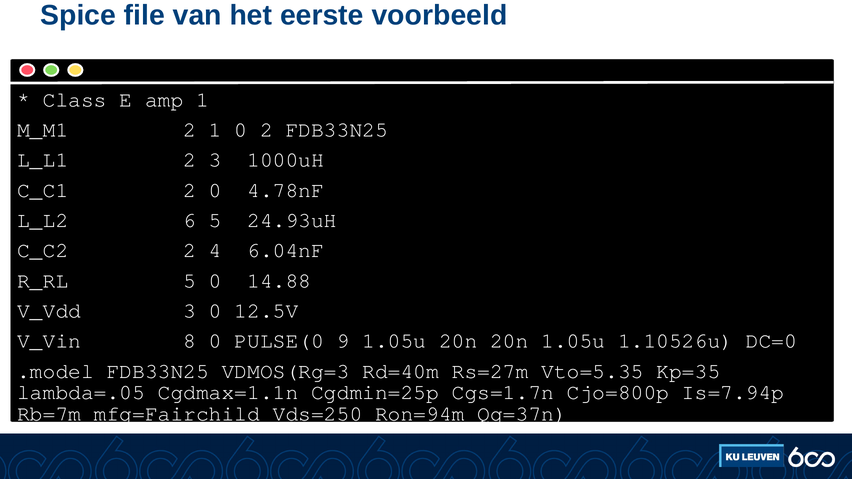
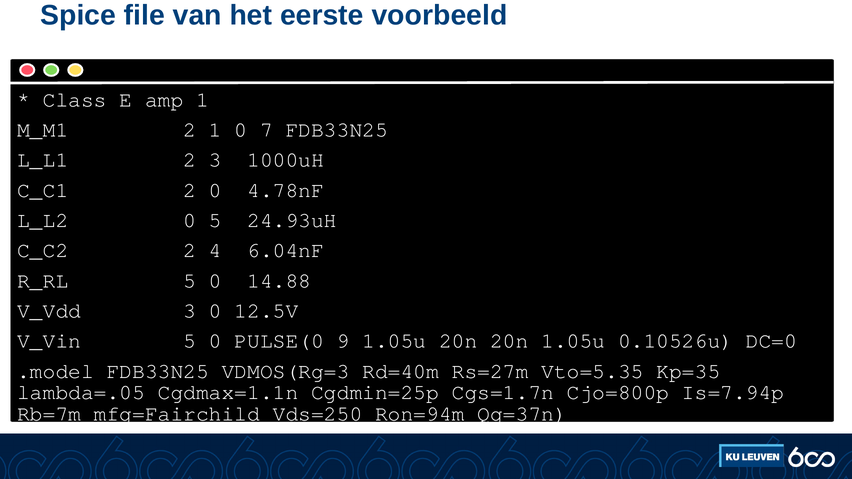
0 2: 2 -> 7
L_L2 6: 6 -> 0
V_Vin 8: 8 -> 5
1.10526u: 1.10526u -> 0.10526u
